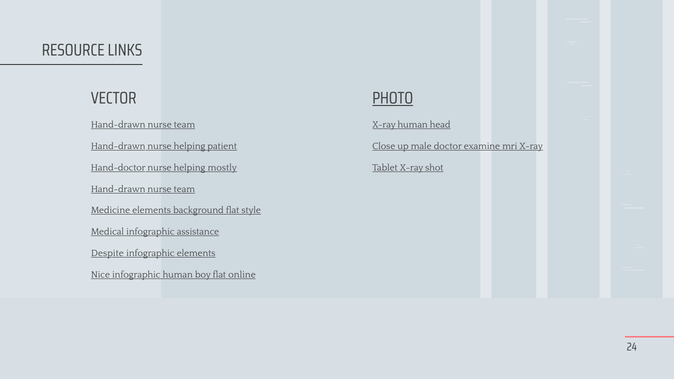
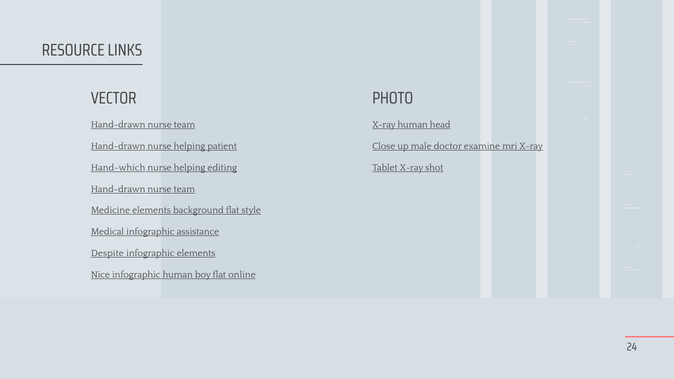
PHOTO underline: present -> none
Hand-doctor: Hand-doctor -> Hand-which
mostly: mostly -> editing
